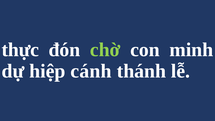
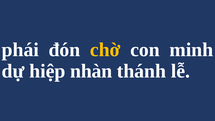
thực: thực -> phái
chờ colour: light green -> yellow
cánh: cánh -> nhàn
